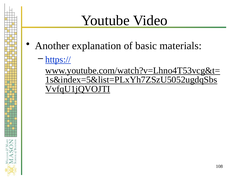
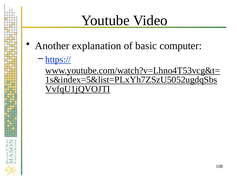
materials: materials -> computer
